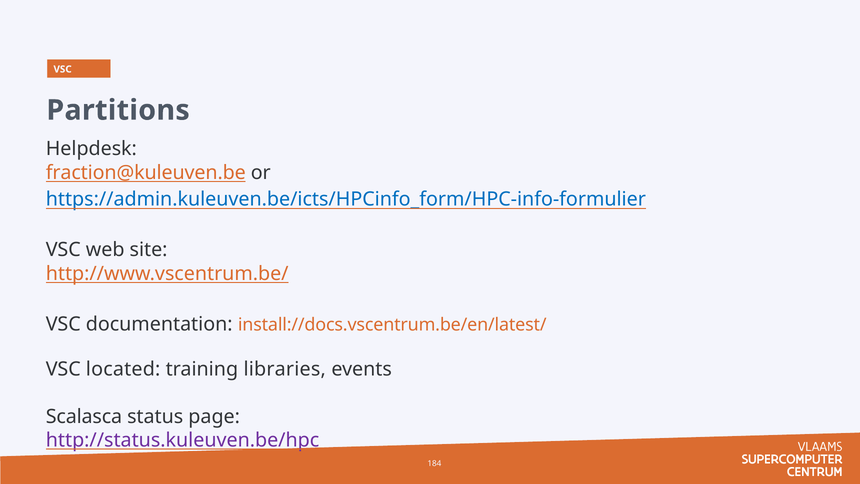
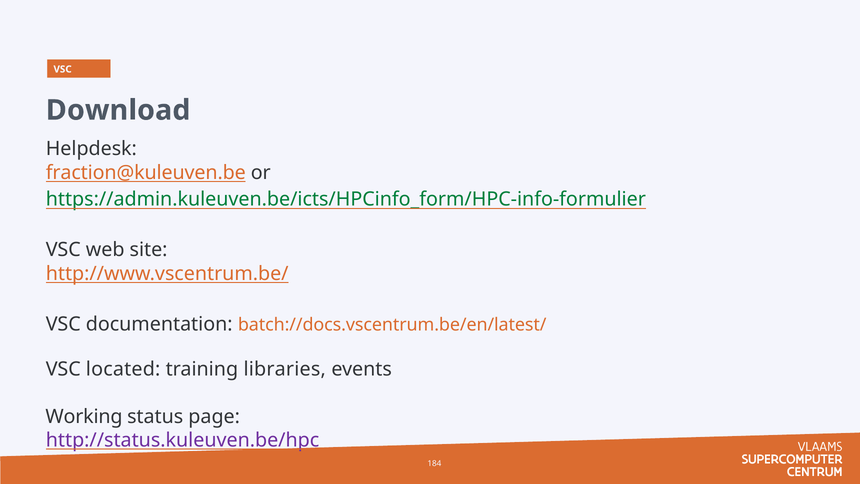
Partitions: Partitions -> Download
https://admin.kuleuven.be/icts/HPCinfo_form/HPC-info-formulier colour: blue -> green
install://docs.vscentrum.be/en/latest/: install://docs.vscentrum.be/en/latest/ -> batch://docs.vscentrum.be/en/latest/
Scalasca: Scalasca -> Working
